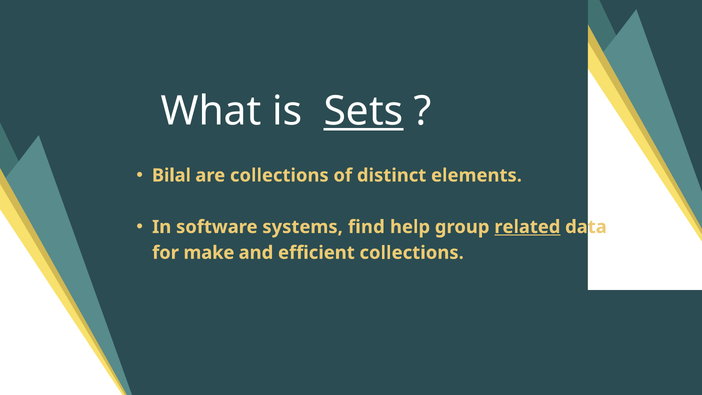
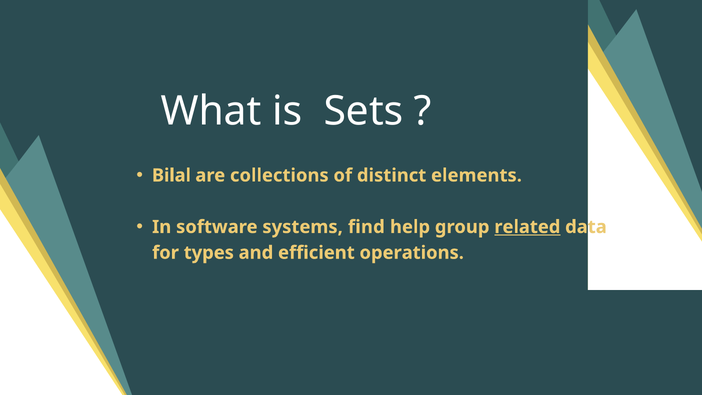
Sets underline: present -> none
make: make -> types
efficient collections: collections -> operations
